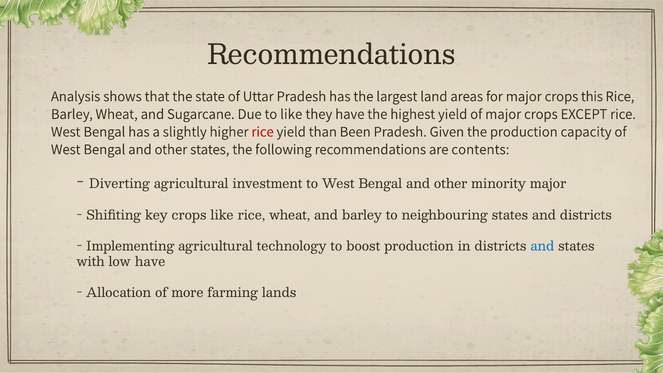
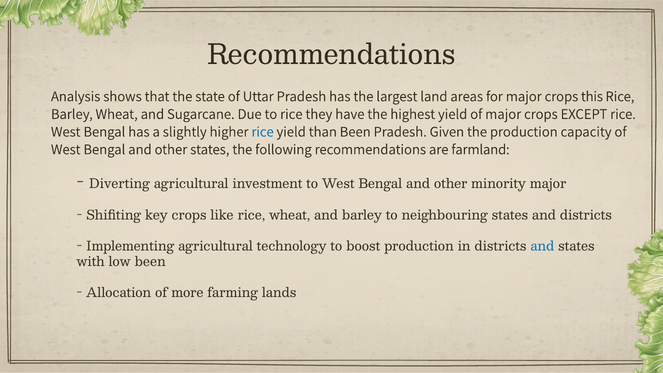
to like: like -> rice
rice at (263, 132) colour: red -> blue
contents: contents -> farmland
low have: have -> been
